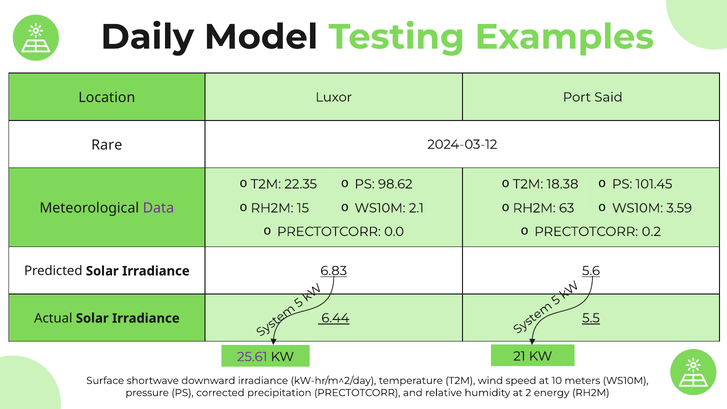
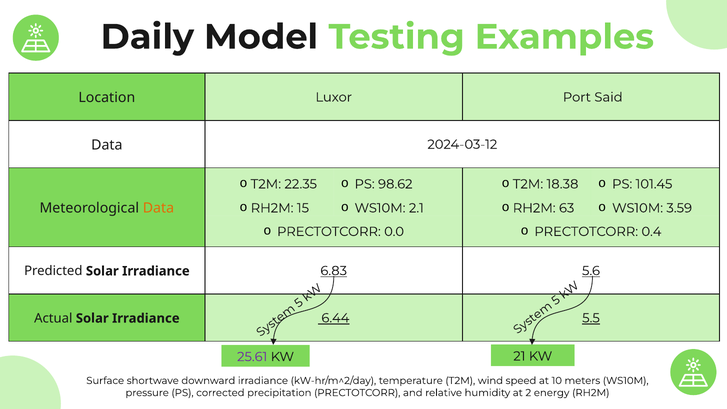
Rare at (107, 145): Rare -> Data
Data at (158, 208) colour: purple -> orange
0.2: 0.2 -> 0.4
